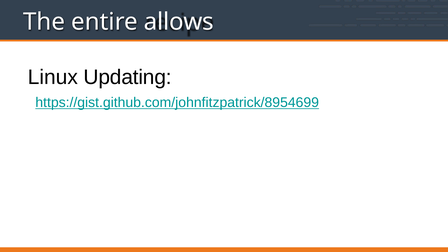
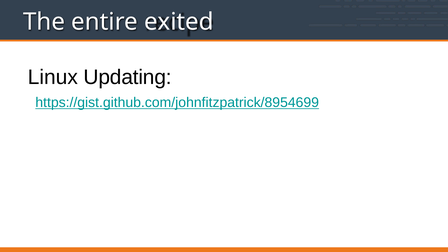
allows: allows -> exited
